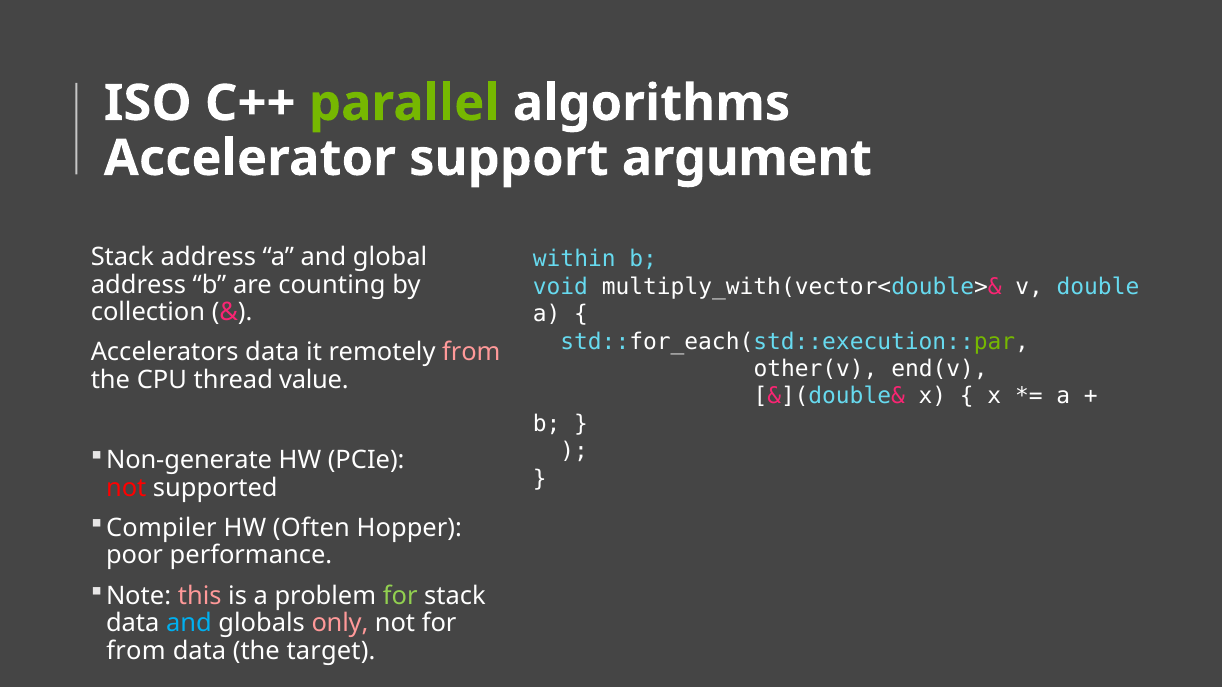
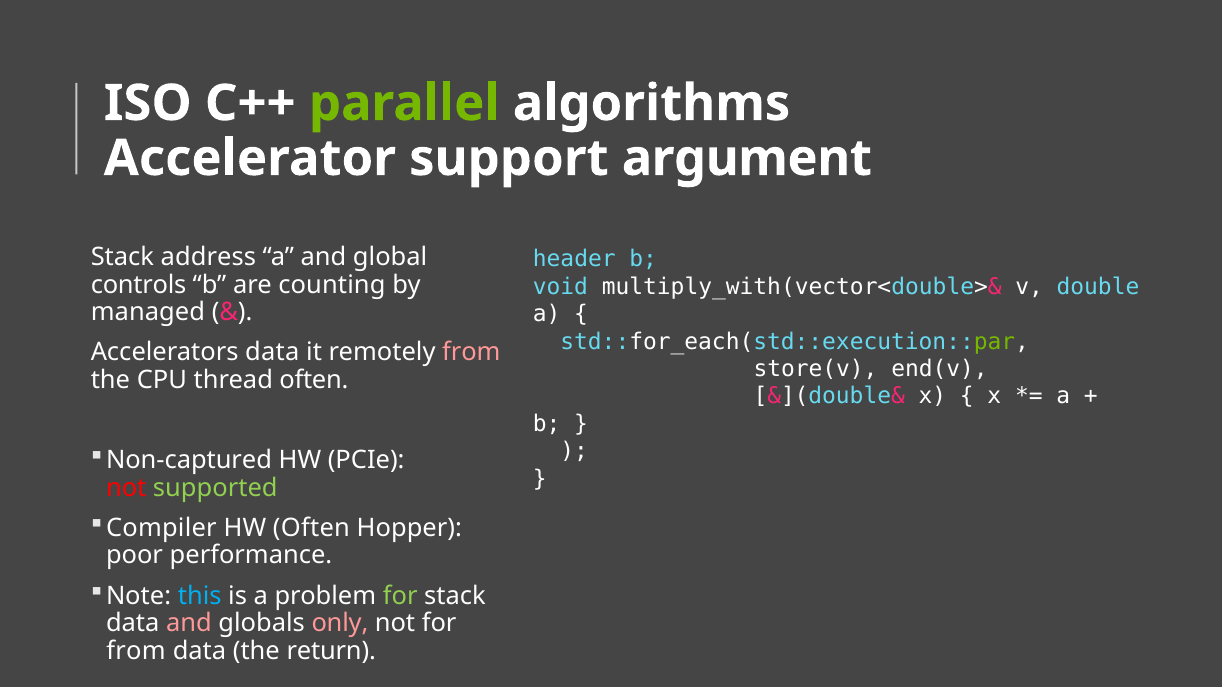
within: within -> header
address at (138, 285): address -> controls
collection: collection -> managed
other(v: other(v -> store(v
thread value: value -> often
Non-generate: Non-generate -> Non-captured
supported colour: white -> light green
this colour: pink -> light blue
and at (189, 624) colour: light blue -> pink
target: target -> return
